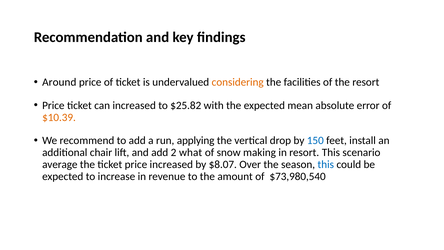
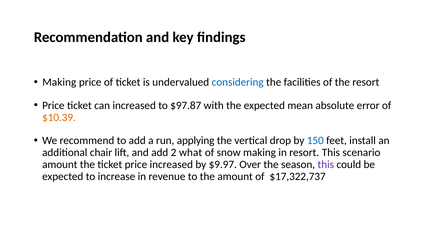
Around at (59, 82): Around -> Making
considering colour: orange -> blue
$25.82: $25.82 -> $97.87
average at (60, 164): average -> amount
$8.07: $8.07 -> $9.97
this at (326, 164) colour: blue -> purple
$73,980,540: $73,980,540 -> $17,322,737
